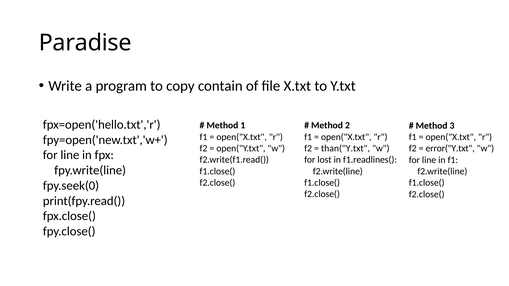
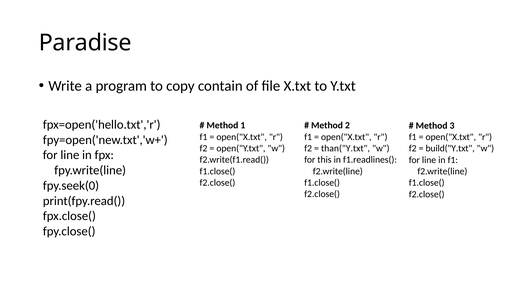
error("Y.txt: error("Y.txt -> build("Y.txt
lost: lost -> this
